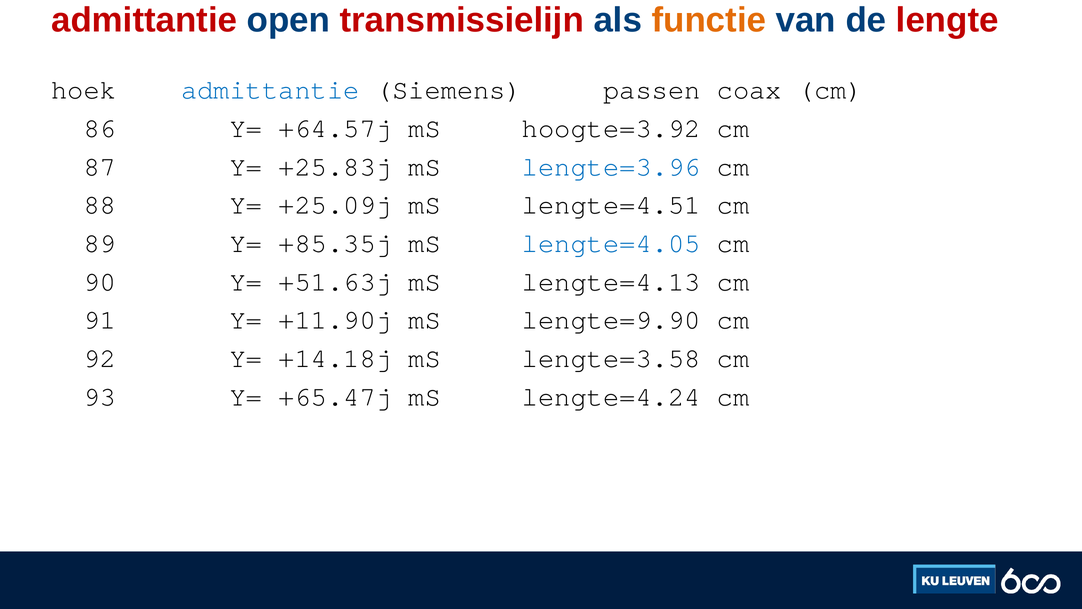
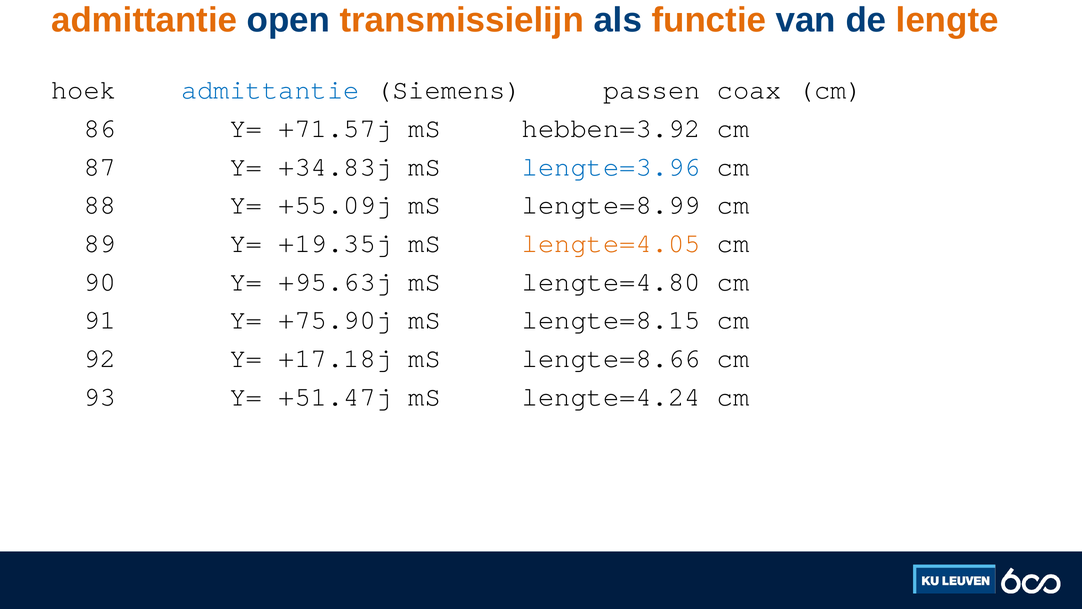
admittantie at (144, 20) colour: red -> orange
transmissielijn colour: red -> orange
lengte colour: red -> orange
+64.57j: +64.57j -> +71.57j
hoogte=3.92: hoogte=3.92 -> hebben=3.92
+25.83j: +25.83j -> +34.83j
+25.09j: +25.09j -> +55.09j
lengte=4.51: lengte=4.51 -> lengte=8.99
+85.35j: +85.35j -> +19.35j
lengte=4.05 colour: blue -> orange
+51.63j: +51.63j -> +95.63j
lengte=4.13: lengte=4.13 -> lengte=4.80
+11.90j: +11.90j -> +75.90j
lengte=9.90: lengte=9.90 -> lengte=8.15
+14.18j: +14.18j -> +17.18j
lengte=3.58: lengte=3.58 -> lengte=8.66
+65.47j: +65.47j -> +51.47j
